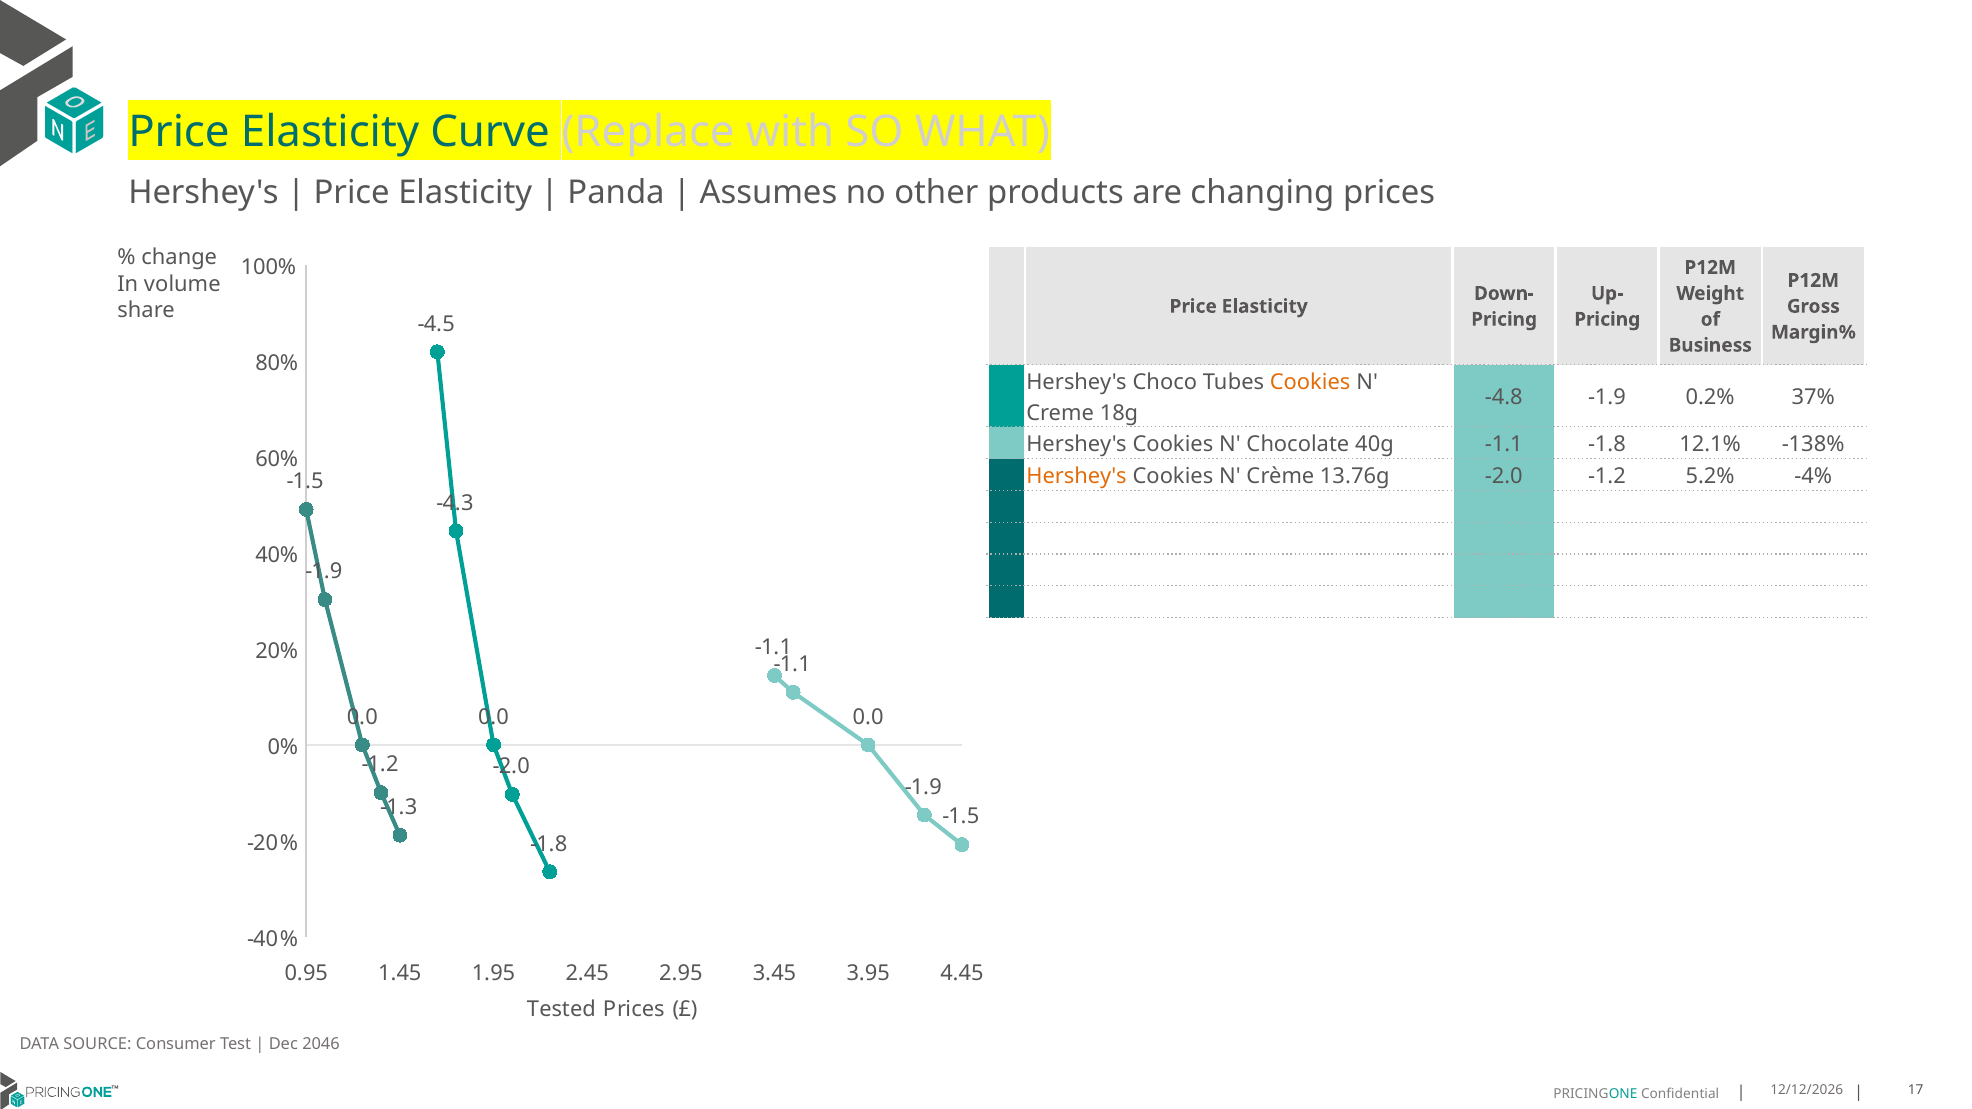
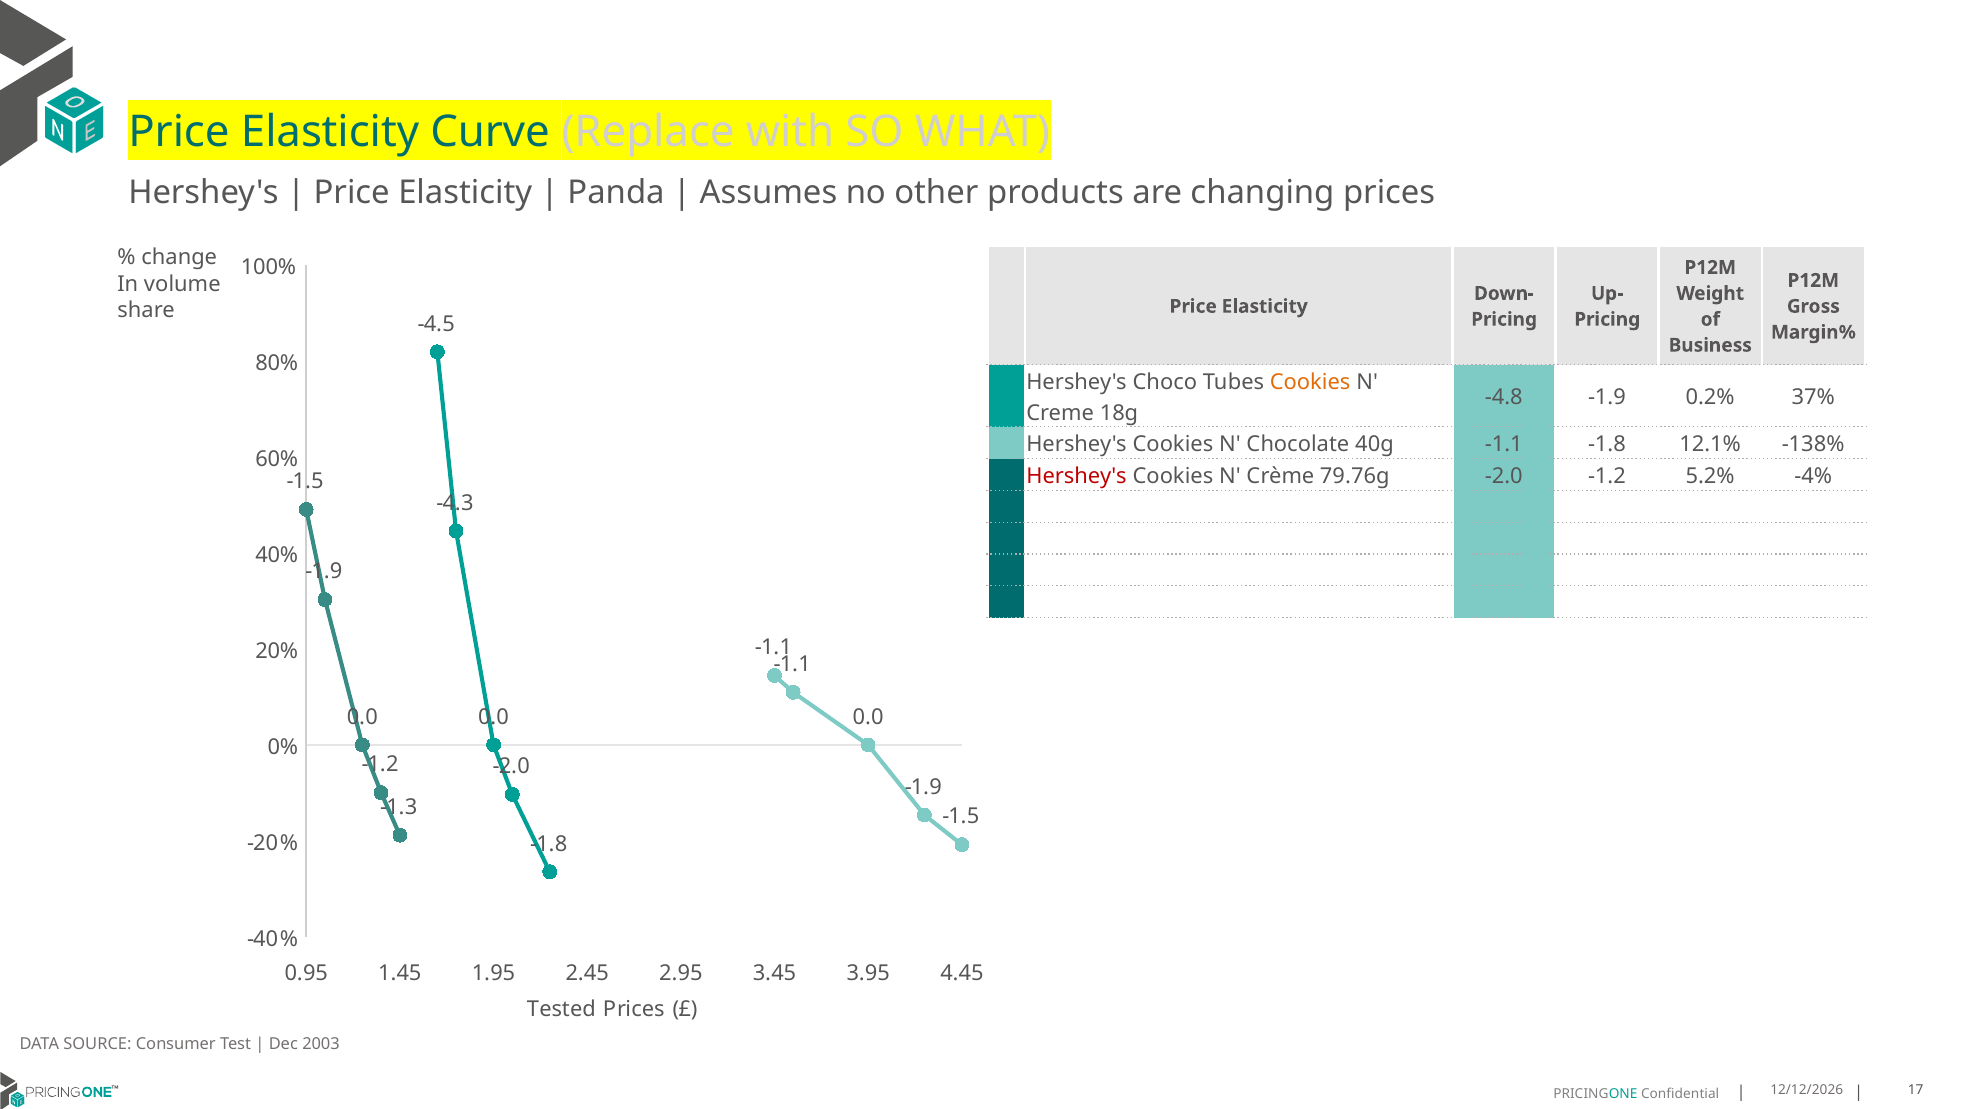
Hershey's at (1077, 477) colour: orange -> red
13.76g: 13.76g -> 79.76g
2046: 2046 -> 2003
